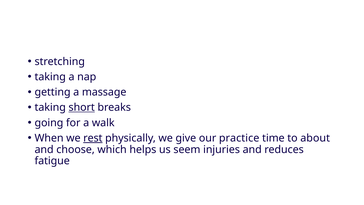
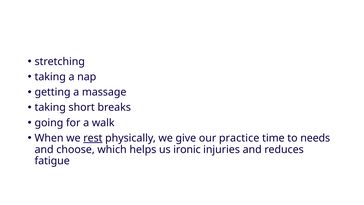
short underline: present -> none
about: about -> needs
seem: seem -> ironic
